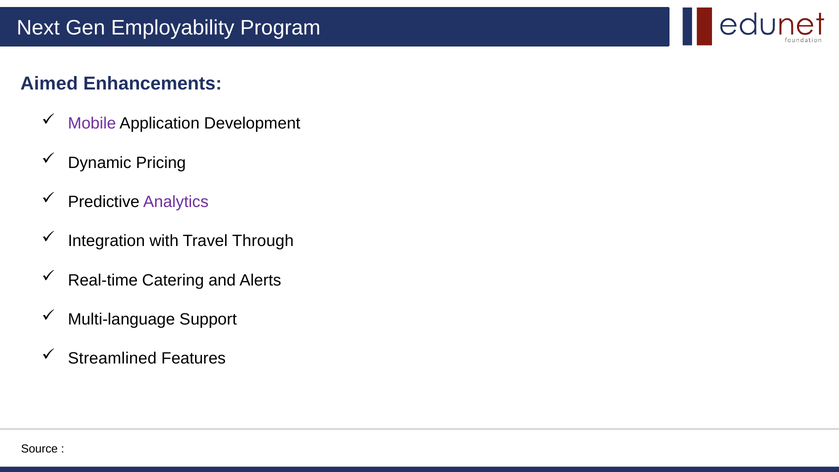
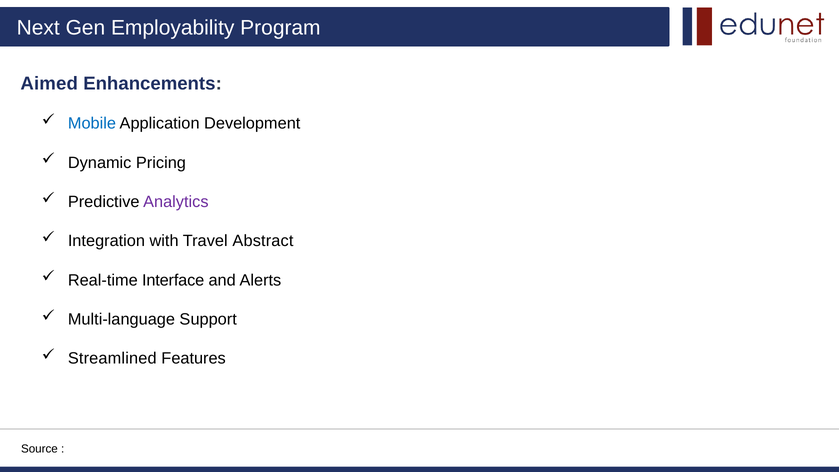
Mobile colour: purple -> blue
Through: Through -> Abstract
Catering: Catering -> Interface
